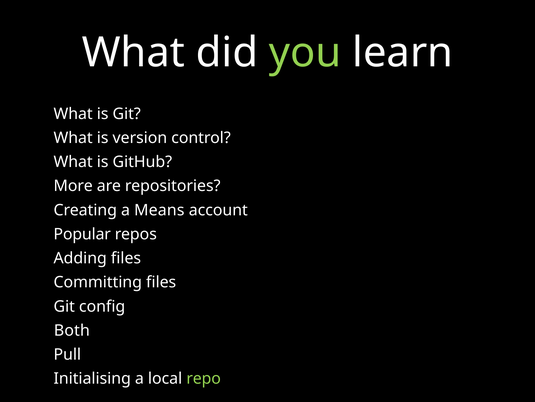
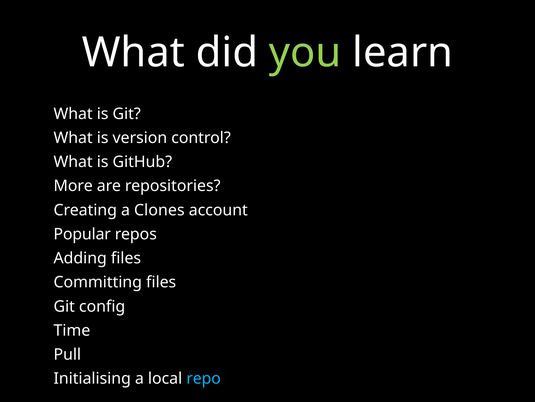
Means: Means -> Clones
Both: Both -> Time
repo colour: light green -> light blue
